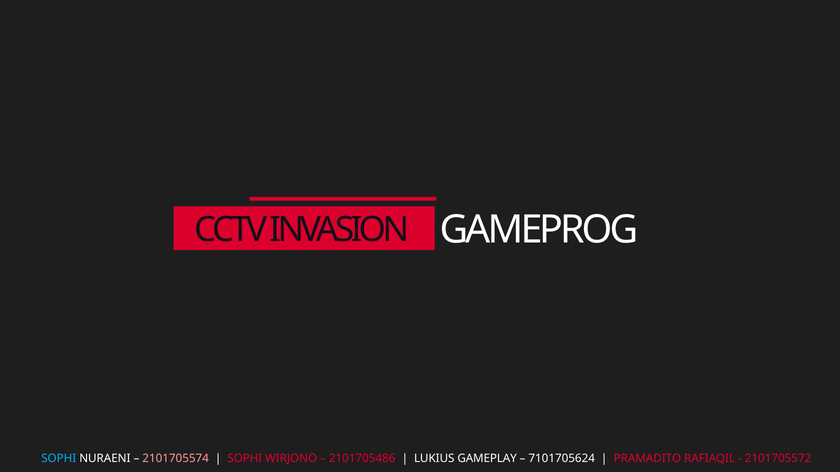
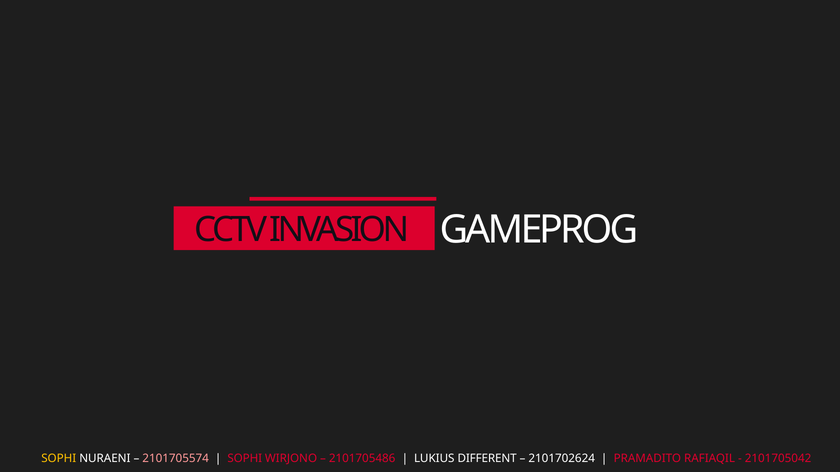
SOPHI at (59, 459) colour: light blue -> yellow
GAMEPLAY: GAMEPLAY -> DIFFERENT
7101705624: 7101705624 -> 2101702624
2101705572: 2101705572 -> 2101705042
